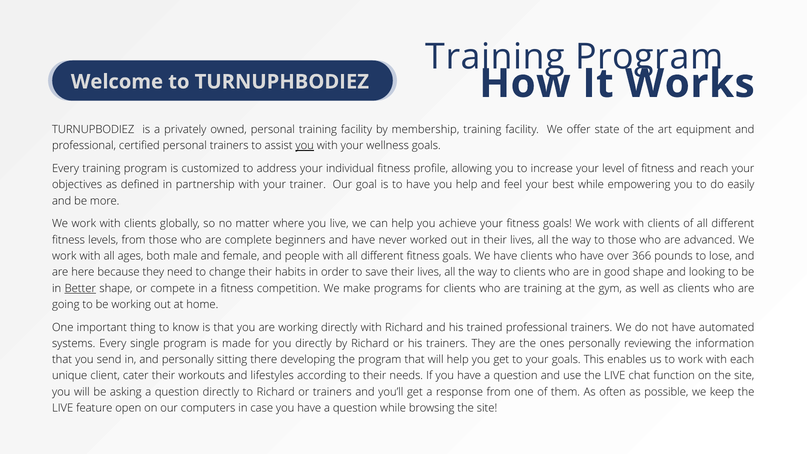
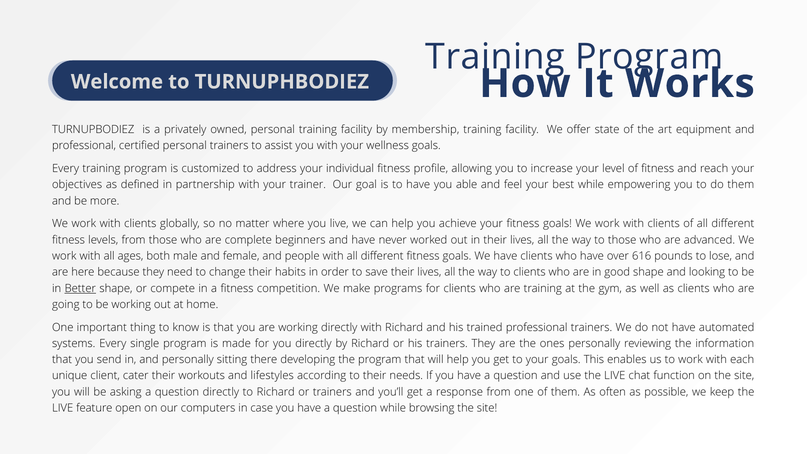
you at (305, 146) underline: present -> none
you help: help -> able
do easily: easily -> them
366: 366 -> 616
